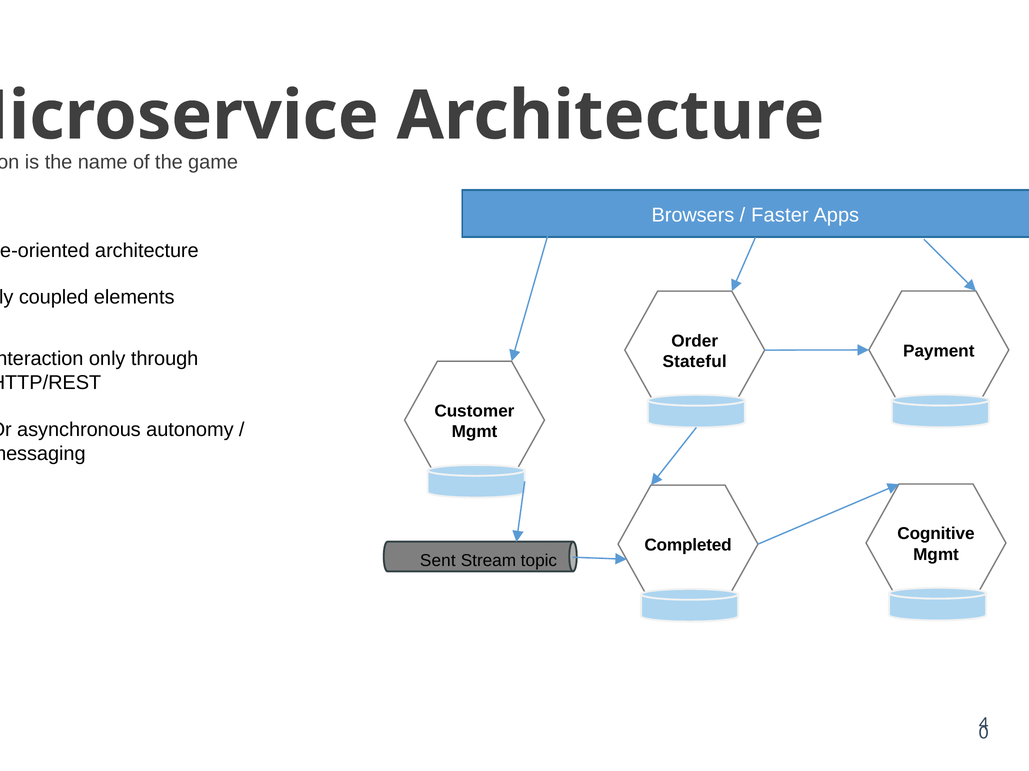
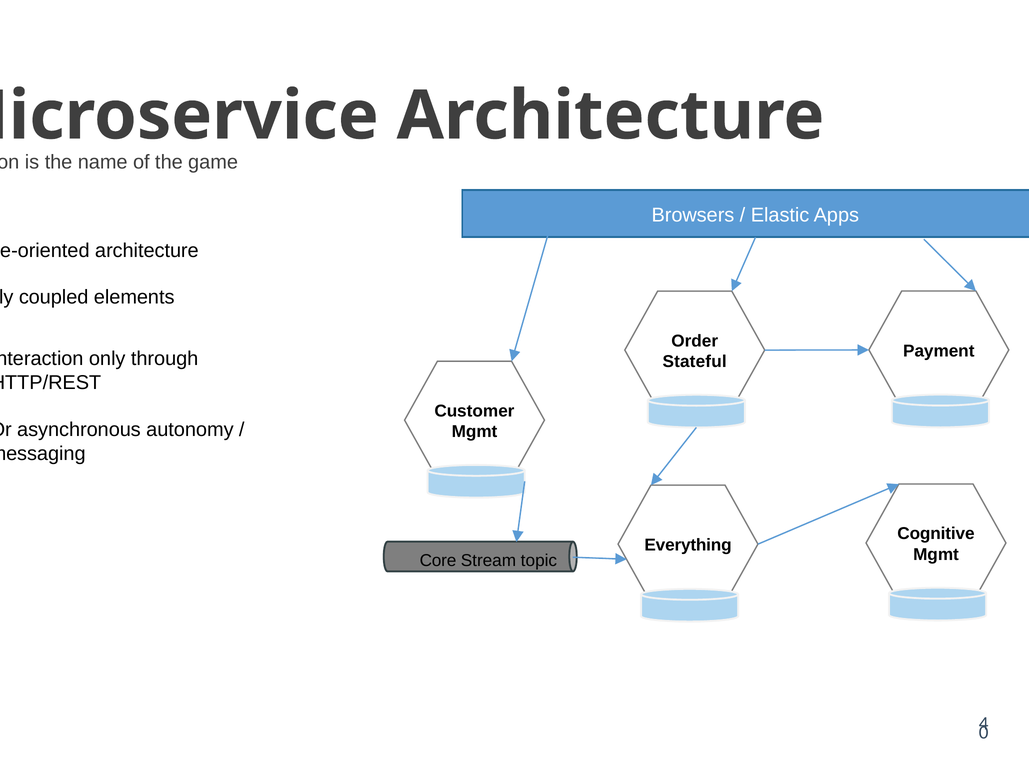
Faster: Faster -> Elastic
Completed: Completed -> Everything
Sent: Sent -> Core
